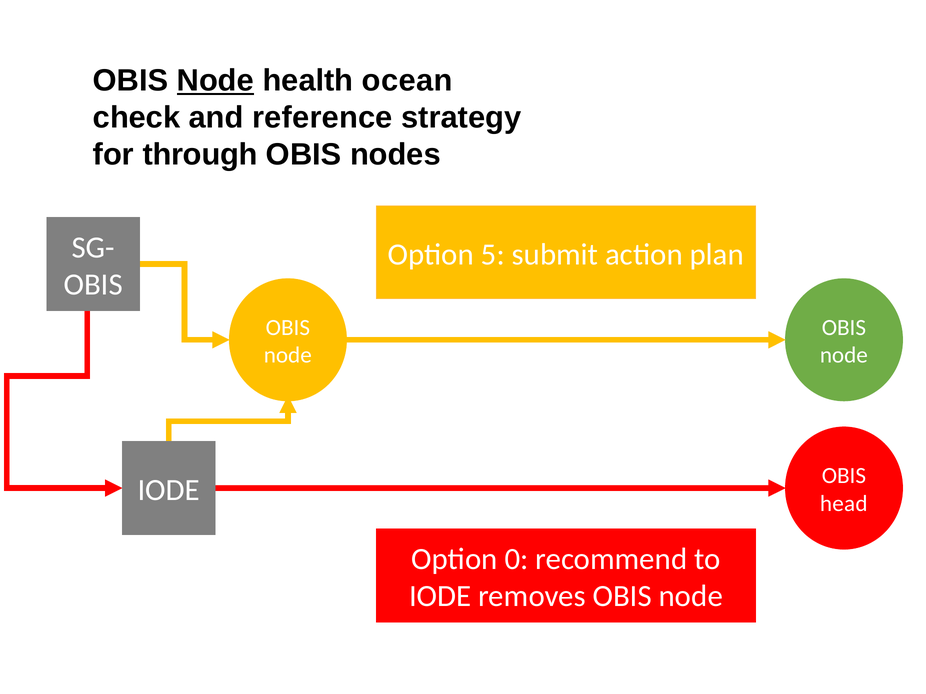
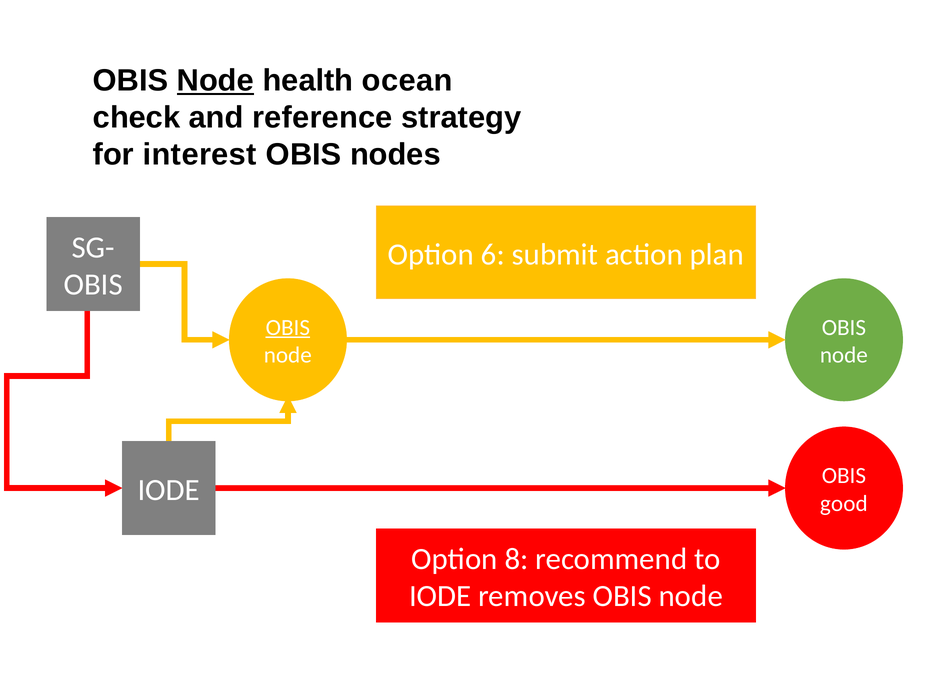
through: through -> interest
5: 5 -> 6
OBIS at (288, 328) underline: none -> present
head: head -> good
0: 0 -> 8
